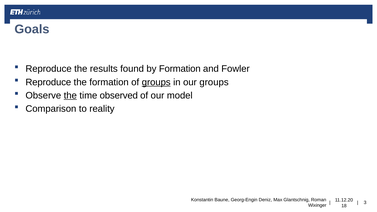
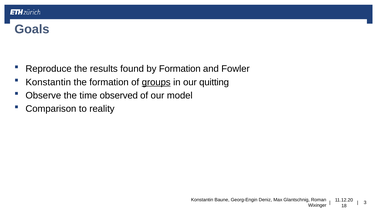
Reproduce at (48, 82): Reproduce -> Konstantin
our groups: groups -> quitting
the at (70, 95) underline: present -> none
